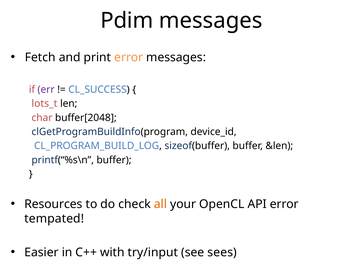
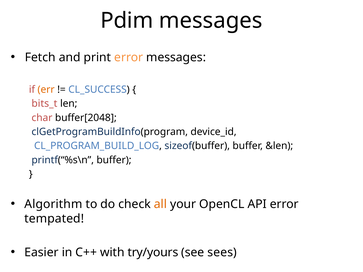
err colour: purple -> orange
lots_t: lots_t -> bits_t
Resources: Resources -> Algorithm
try/input: try/input -> try/yours
